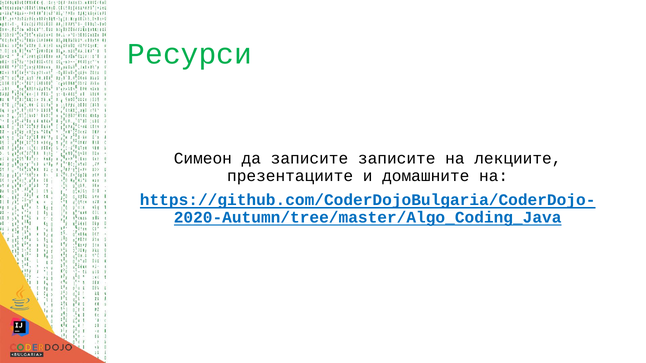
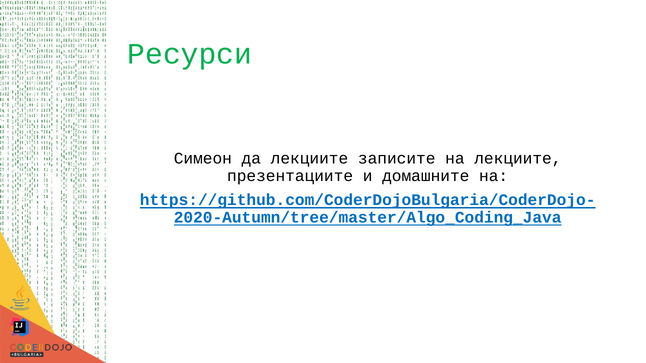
да записите: записите -> лекциите
